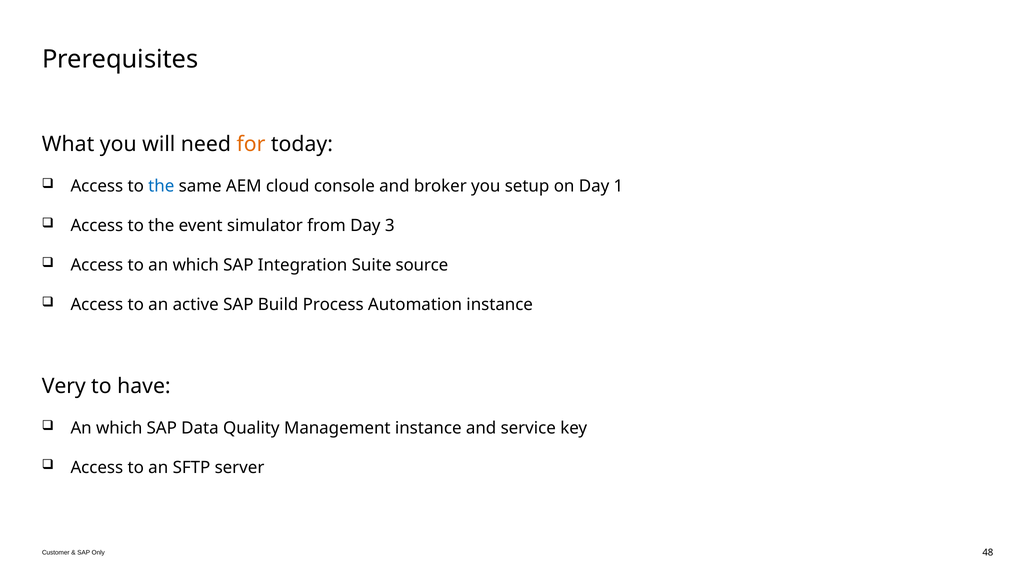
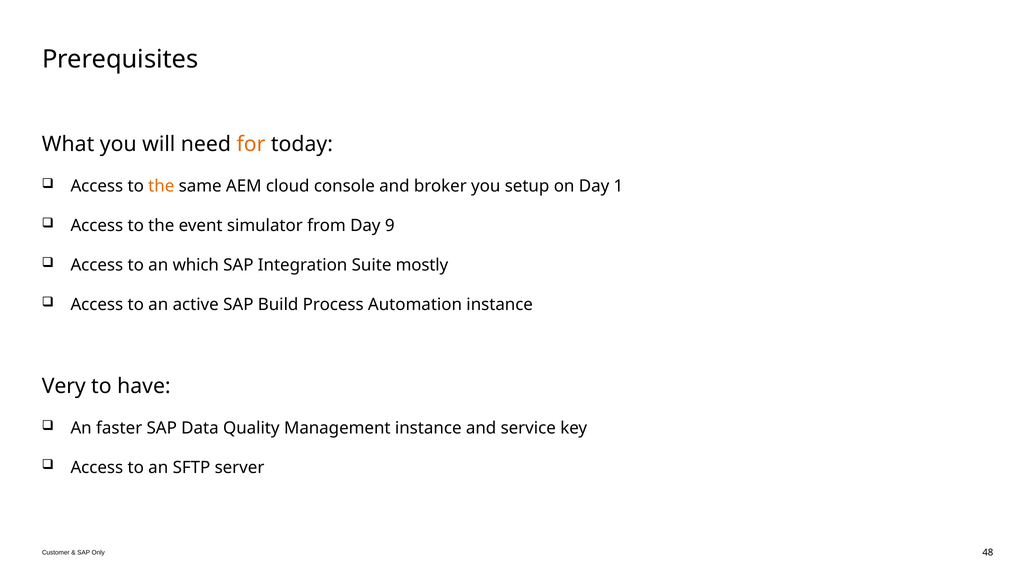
the at (161, 186) colour: blue -> orange
3: 3 -> 9
source: source -> mostly
which at (119, 428): which -> faster
